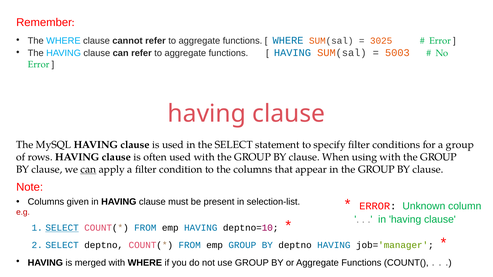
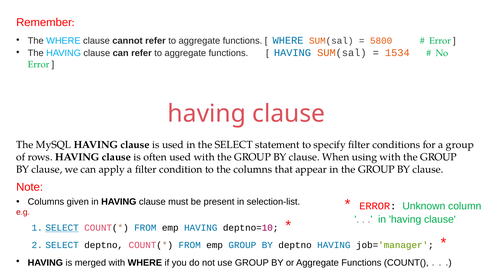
3025: 3025 -> 5800
5003: 5003 -> 1534
can at (88, 170) underline: present -> none
